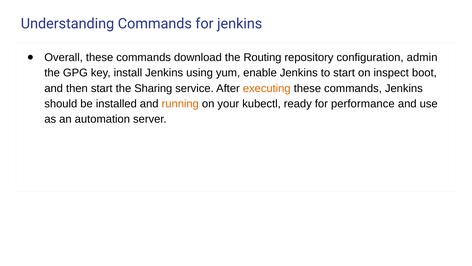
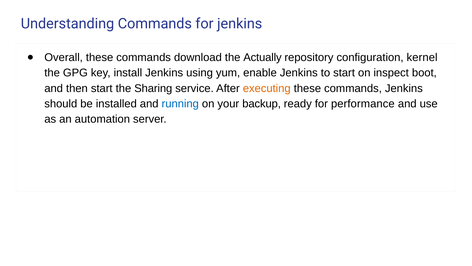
Routing: Routing -> Actually
admin: admin -> kernel
running colour: orange -> blue
kubectl: kubectl -> backup
